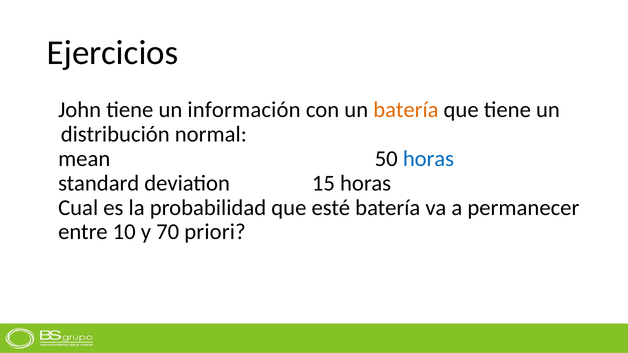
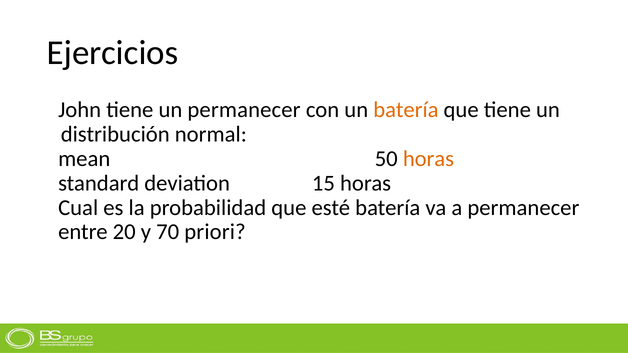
un información: información -> permanecer
horas at (428, 159) colour: blue -> orange
10: 10 -> 20
